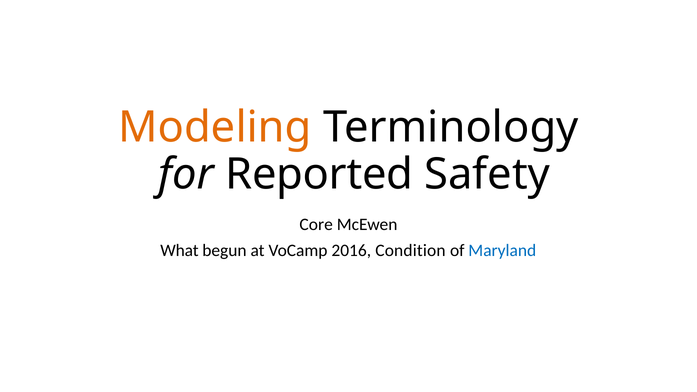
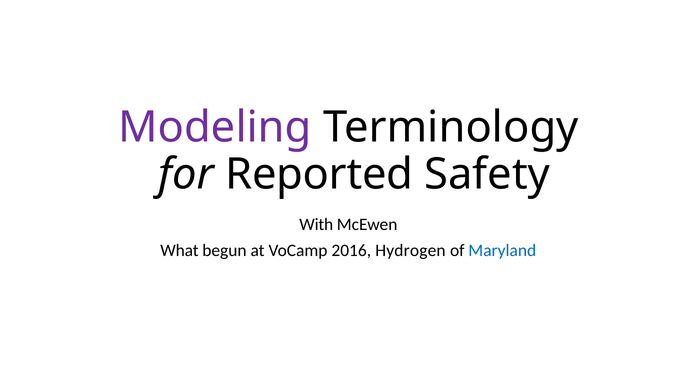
Modeling colour: orange -> purple
Core: Core -> With
Condition: Condition -> Hydrogen
